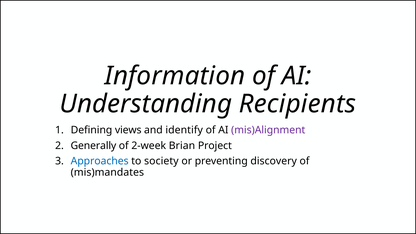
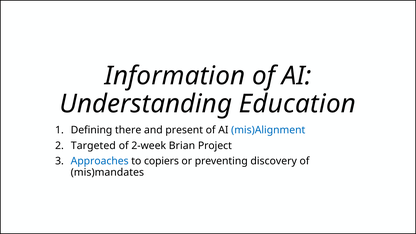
Recipients: Recipients -> Education
views: views -> there
identify: identify -> present
mis)Alignment colour: purple -> blue
Generally: Generally -> Targeted
society: society -> copiers
